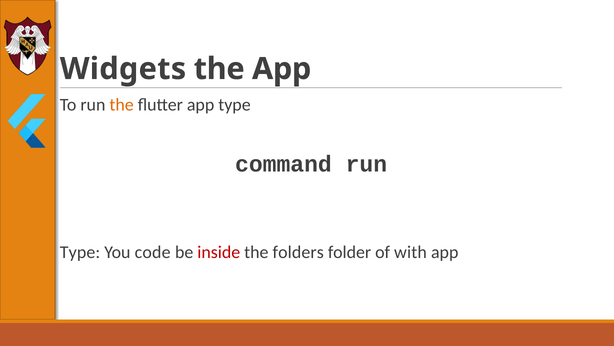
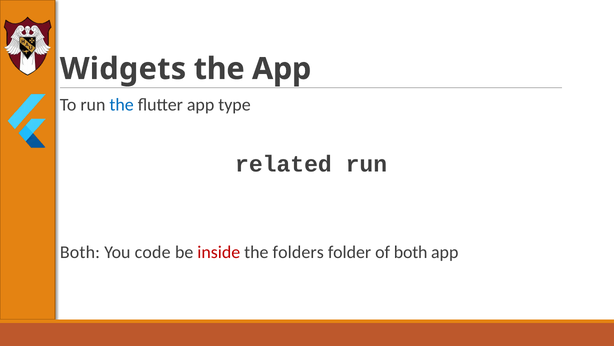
the at (122, 105) colour: orange -> blue
command: command -> related
Type at (80, 252): Type -> Both
of with: with -> both
